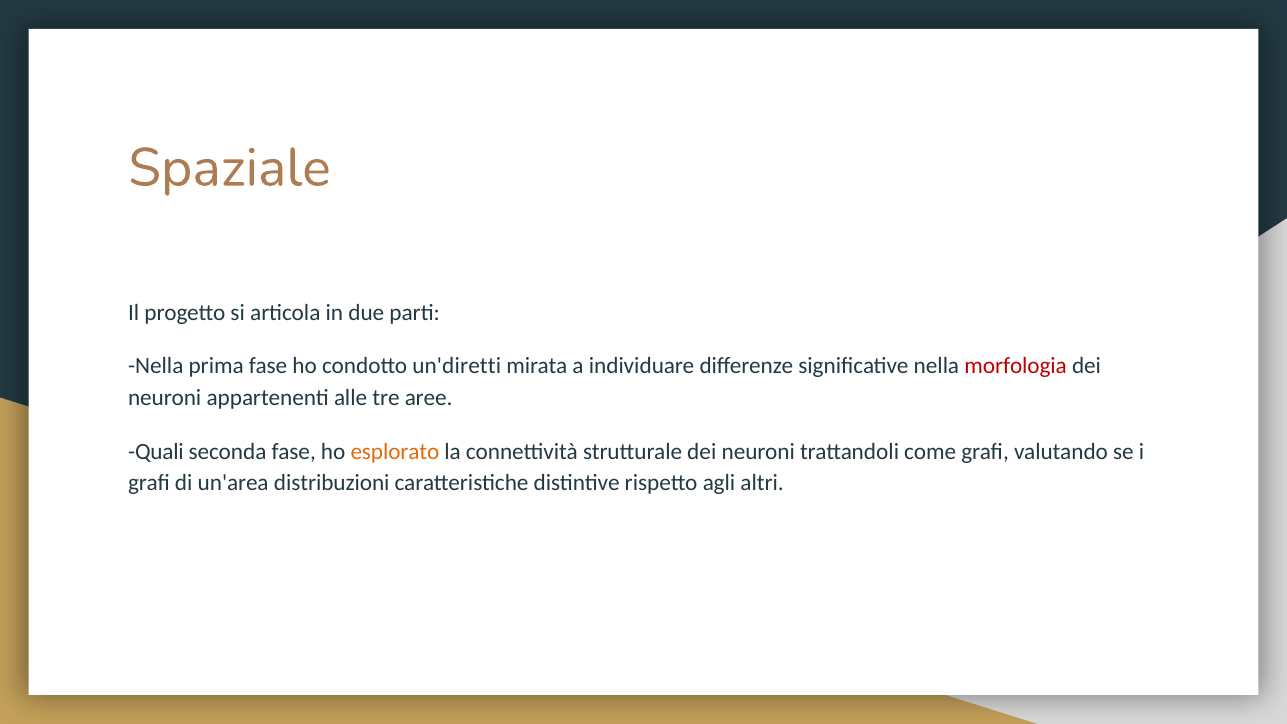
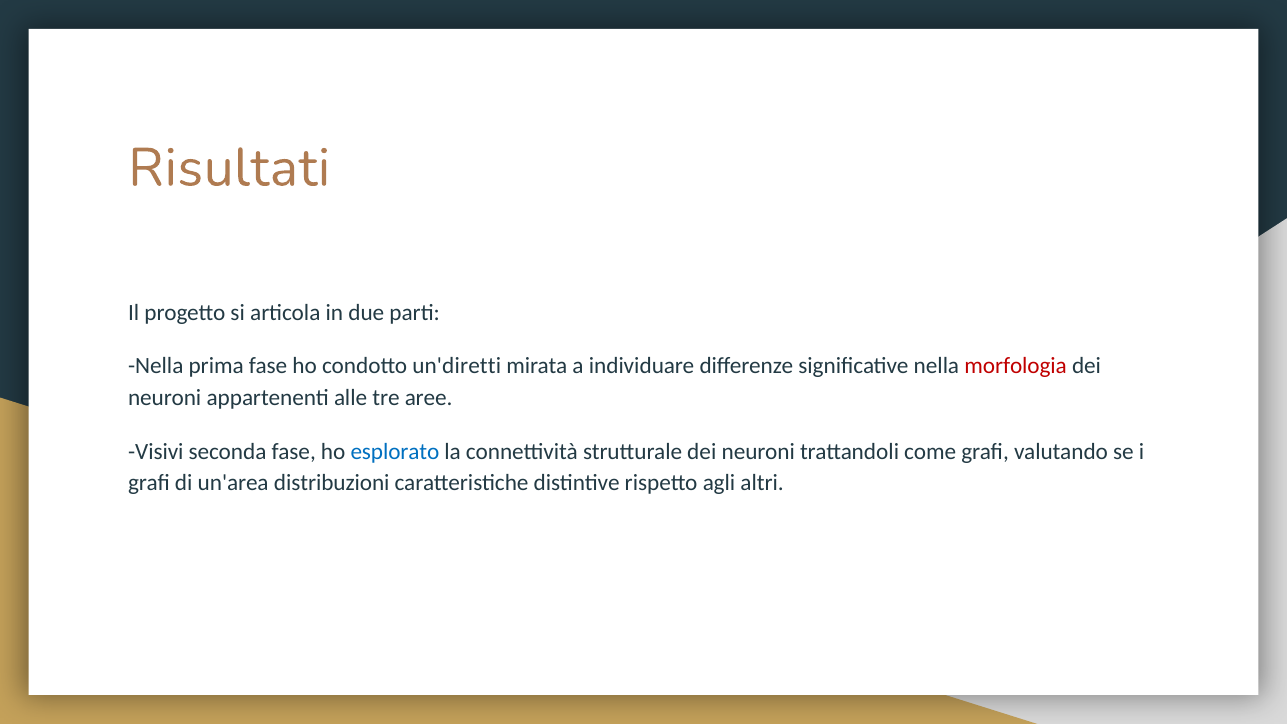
Spaziale: Spaziale -> Risultati
Quali: Quali -> Visivi
esplorato colour: orange -> blue
